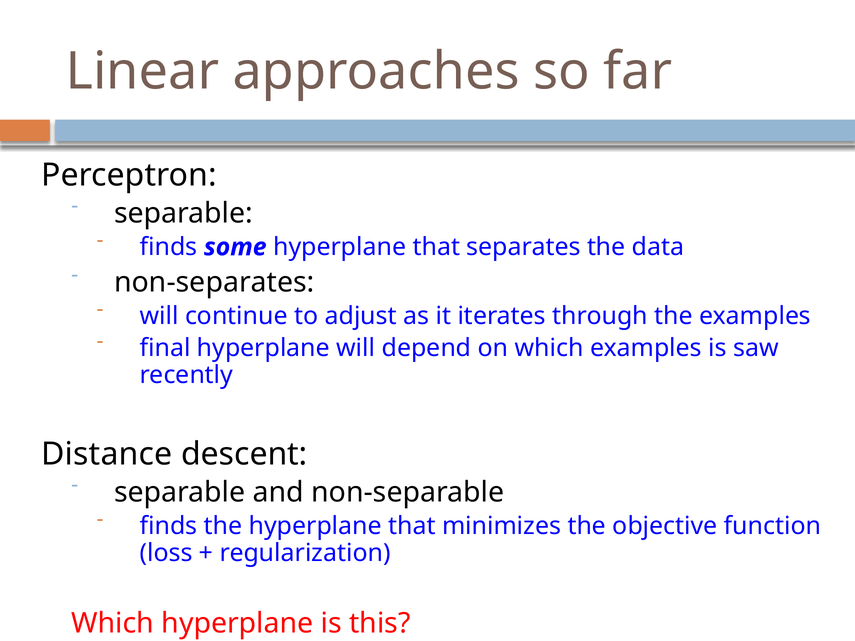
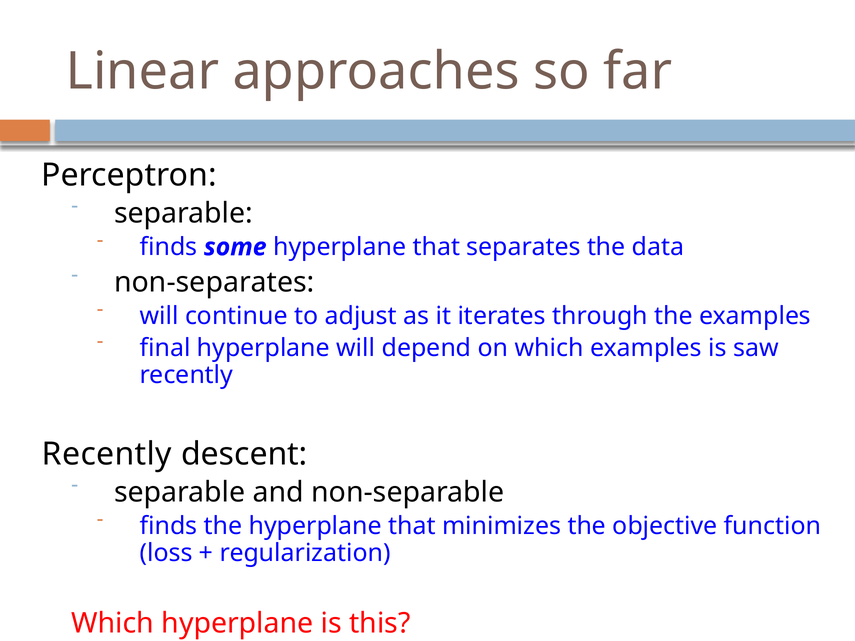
Distance at (107, 454): Distance -> Recently
